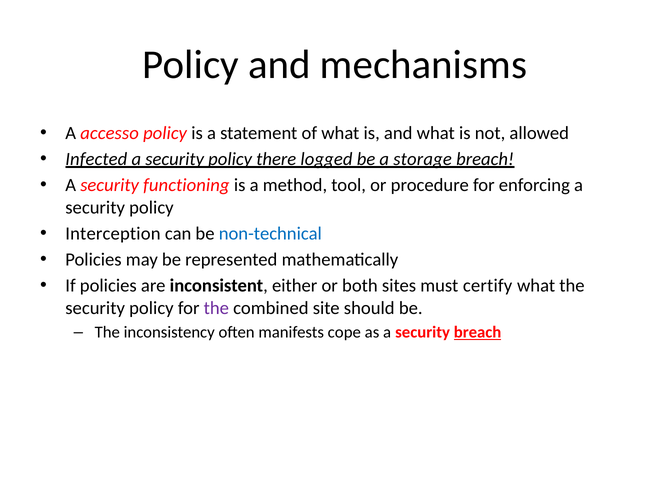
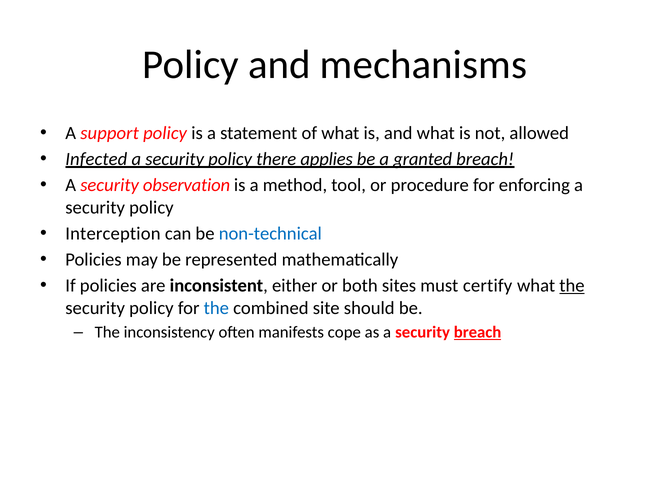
accesso: accesso -> support
logged: logged -> applies
storage: storage -> granted
functioning: functioning -> observation
the at (572, 286) underline: none -> present
the at (216, 308) colour: purple -> blue
